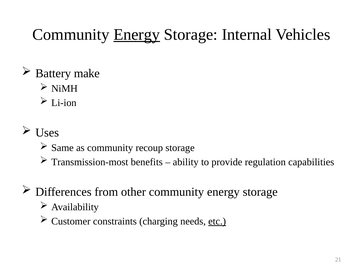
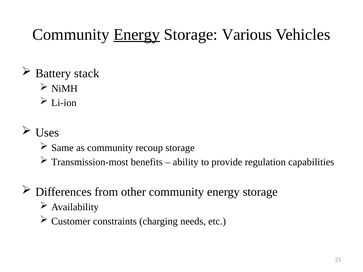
Internal: Internal -> Various
make: make -> stack
etc underline: present -> none
